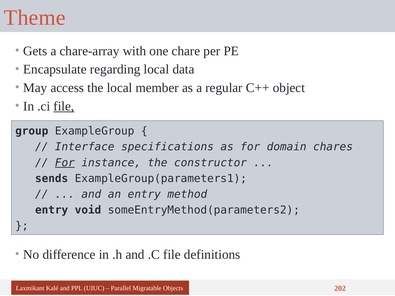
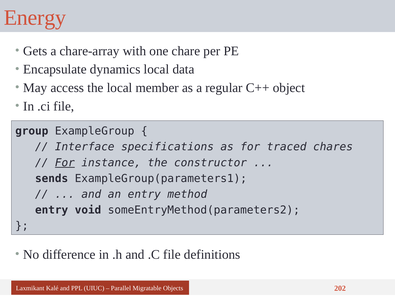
Theme: Theme -> Energy
regarding: regarding -> dynamics
file at (64, 106) underline: present -> none
domain: domain -> traced
